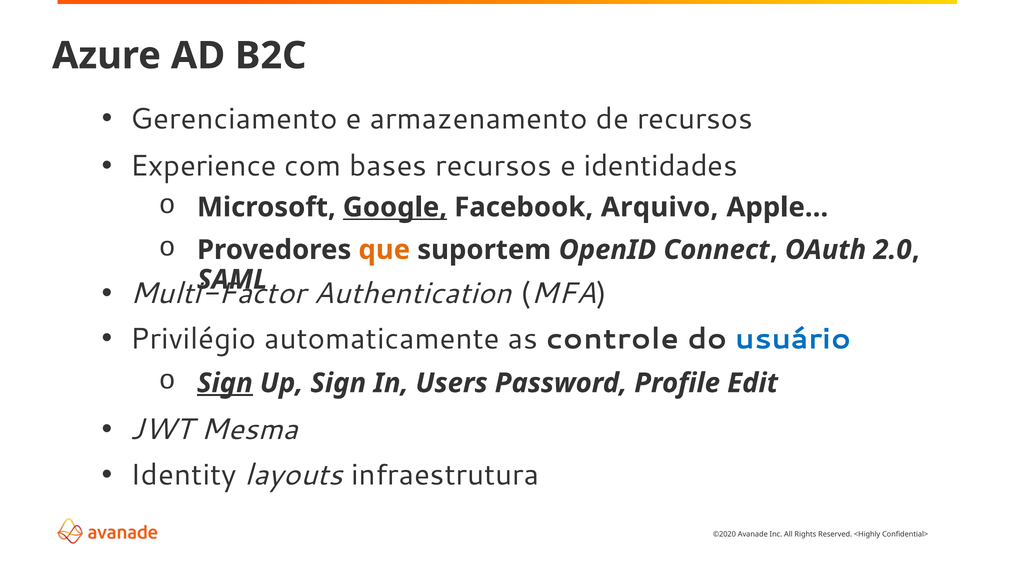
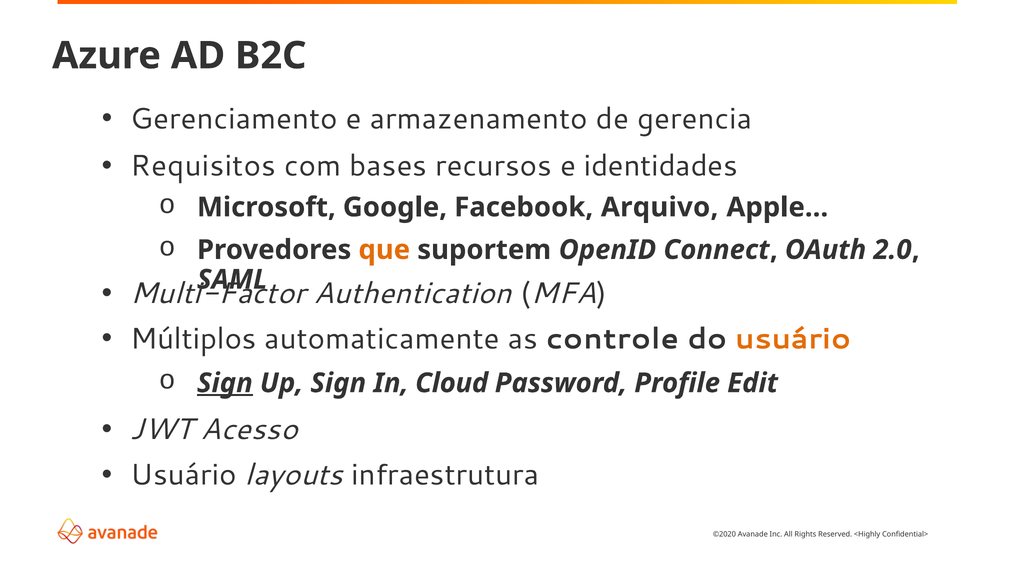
de recursos: recursos -> gerencia
Experience: Experience -> Requisitos
Google underline: present -> none
Privilégio: Privilégio -> Múltiplos
usuário at (793, 339) colour: blue -> orange
Users: Users -> Cloud
Mesma: Mesma -> Acesso
Identity at (184, 475): Identity -> Usuário
